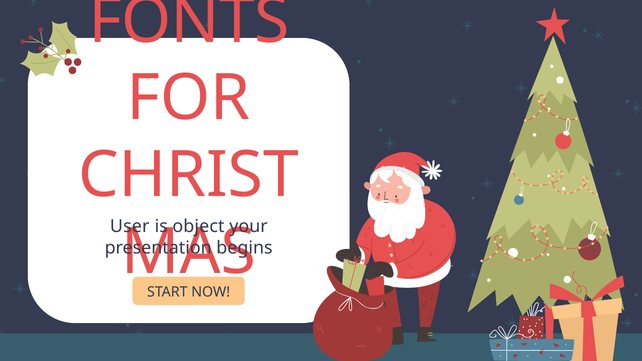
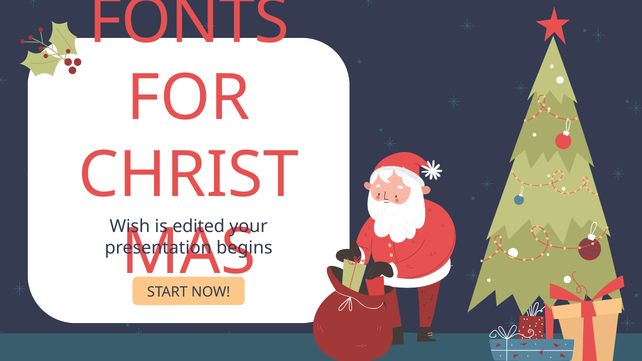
User: User -> Wish
object: object -> edited
